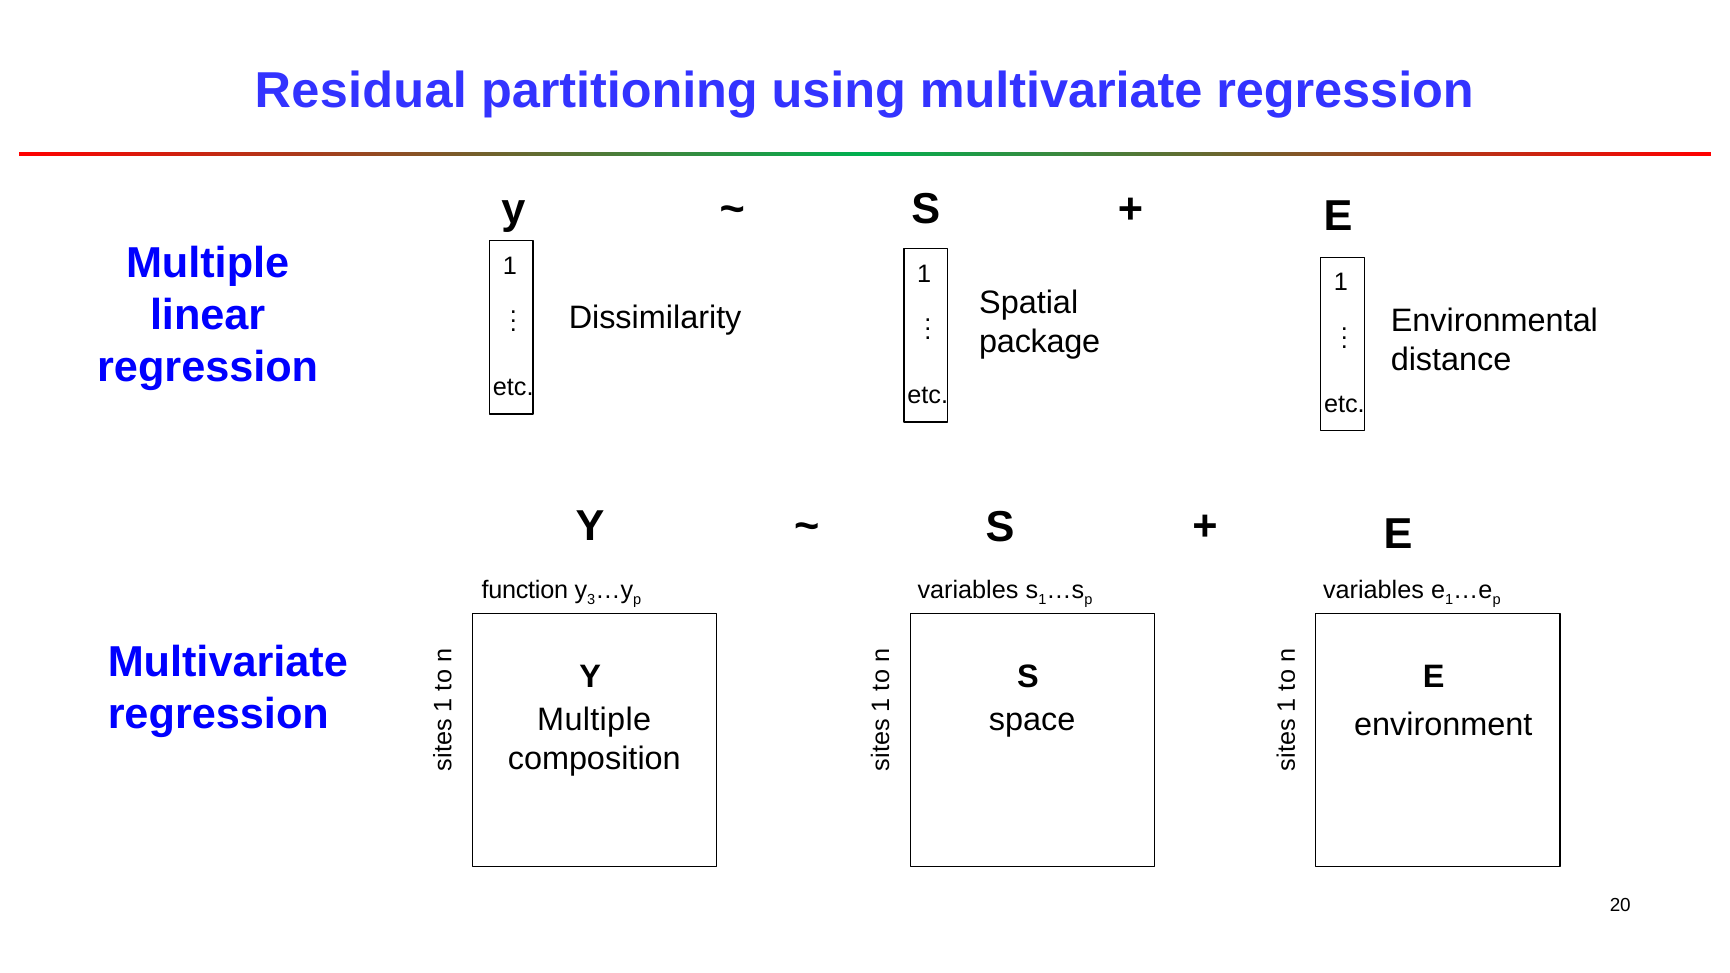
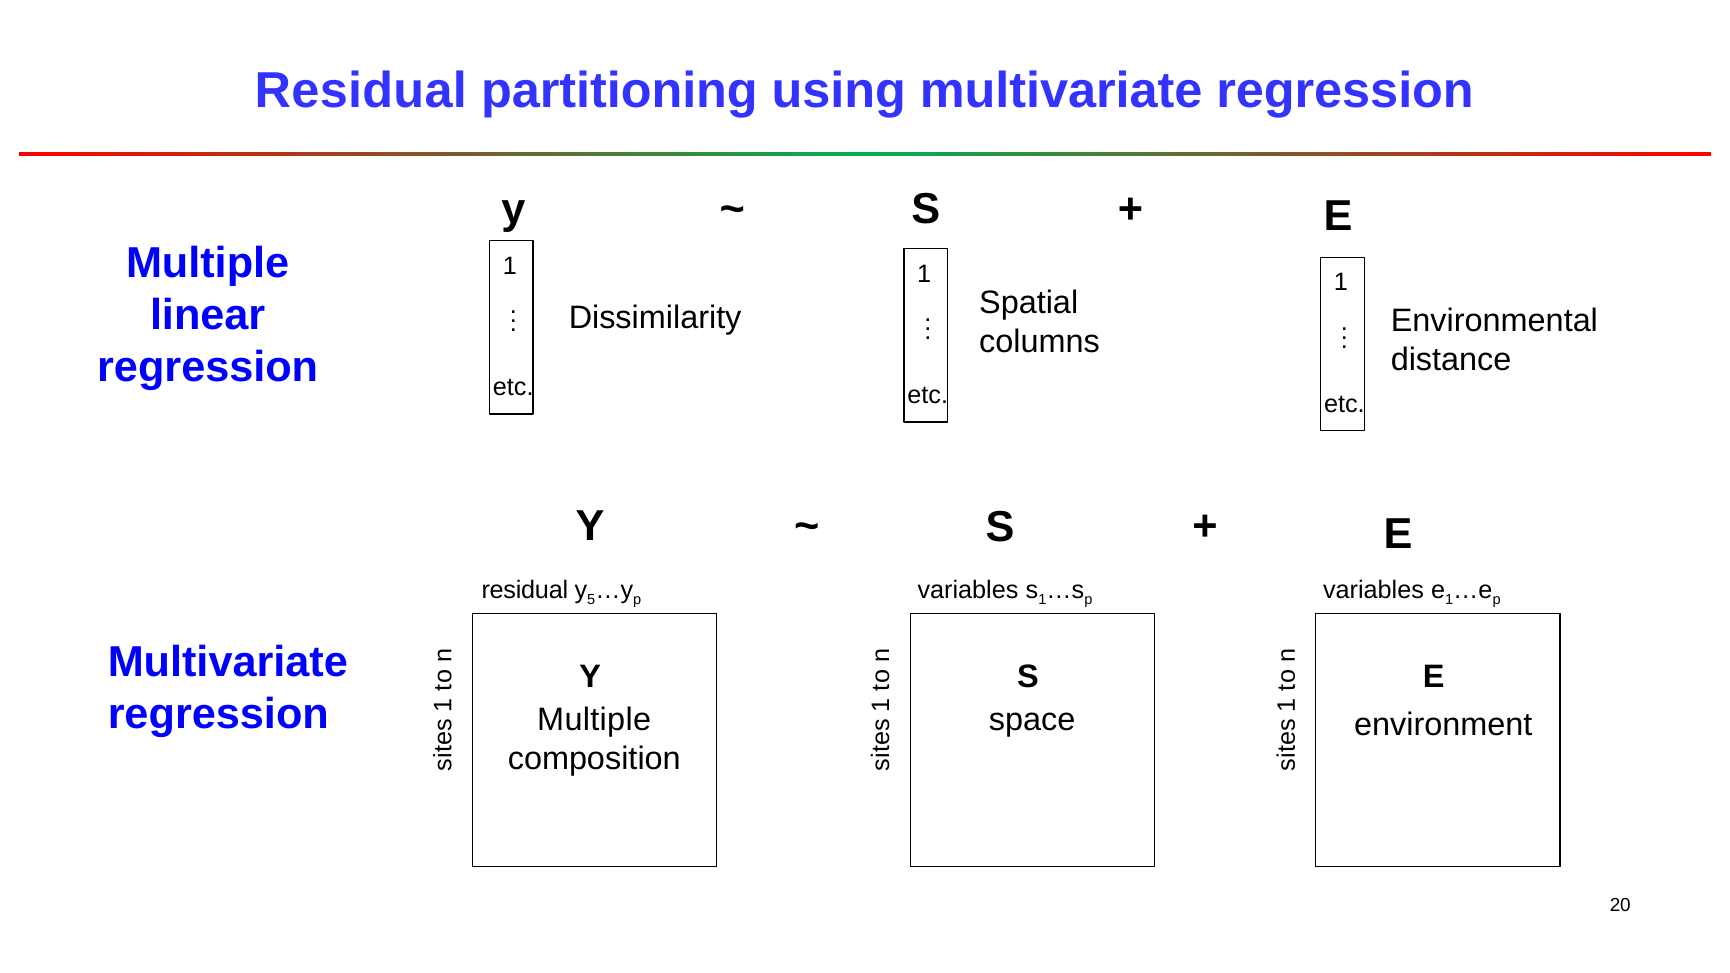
package: package -> columns
function at (525, 590): function -> residual
3: 3 -> 5
